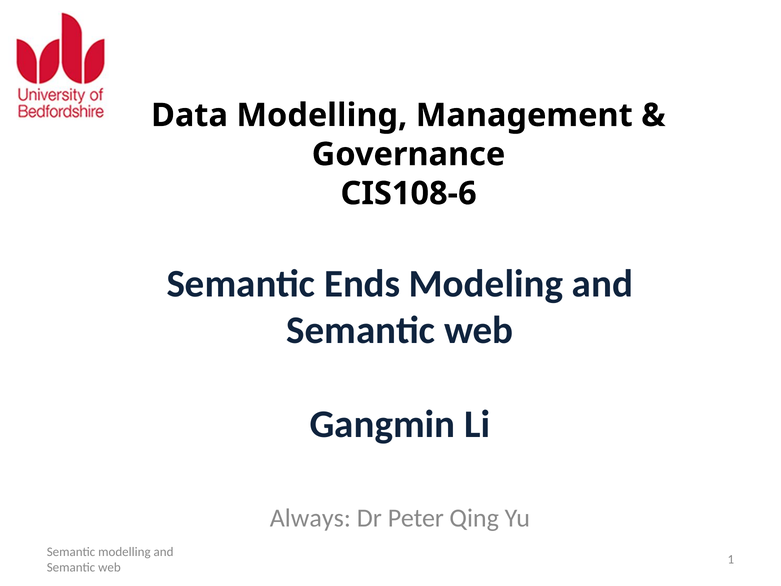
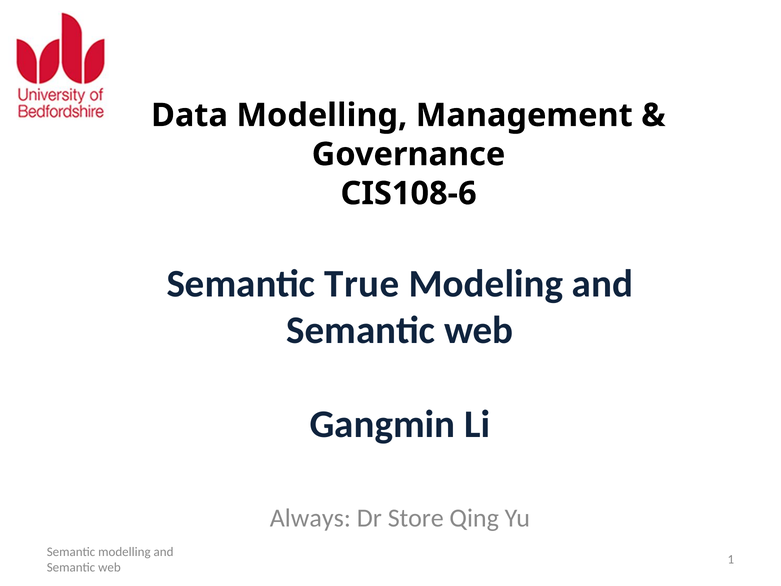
Ends: Ends -> True
Peter: Peter -> Store
